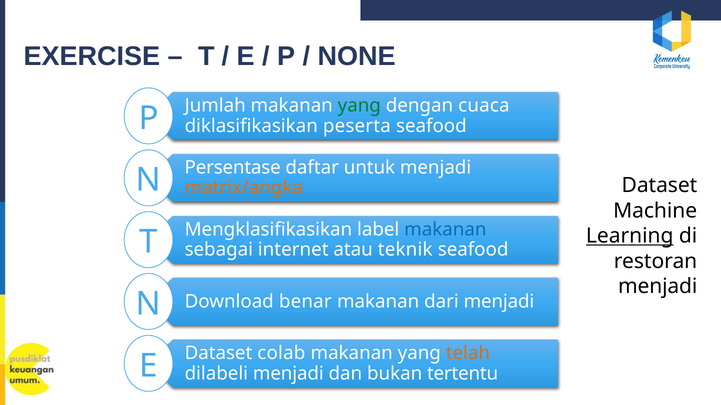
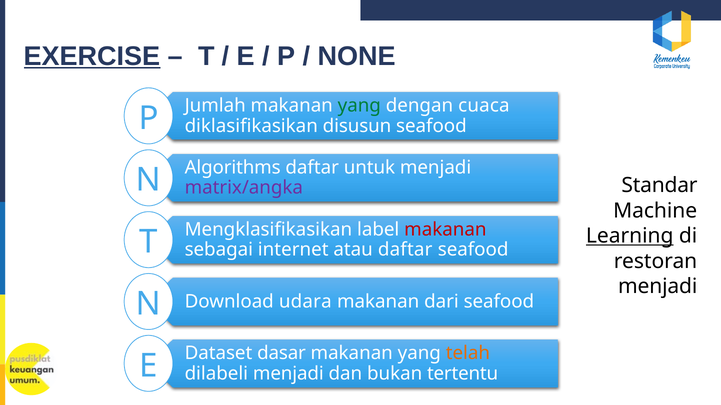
EXERCISE underline: none -> present
peserta: peserta -> disusun
Persentase: Persentase -> Algorithms
Dataset at (659, 186): Dataset -> Standar
matrix/angka colour: orange -> purple
makanan at (445, 230) colour: blue -> red
atau teknik: teknik -> daftar
benar: benar -> udara
dari menjadi: menjadi -> seafood
colab: colab -> dasar
